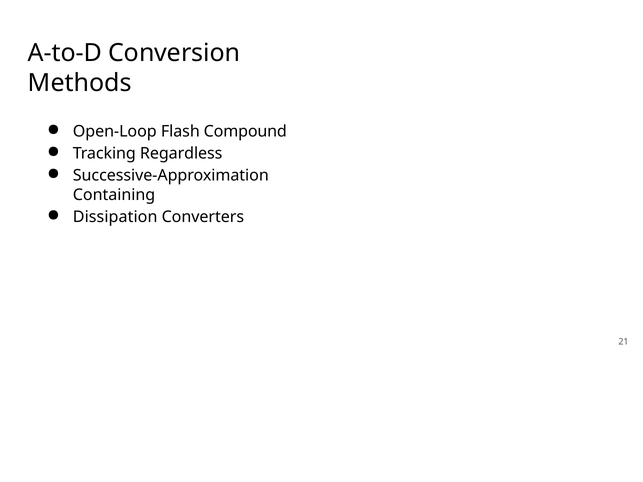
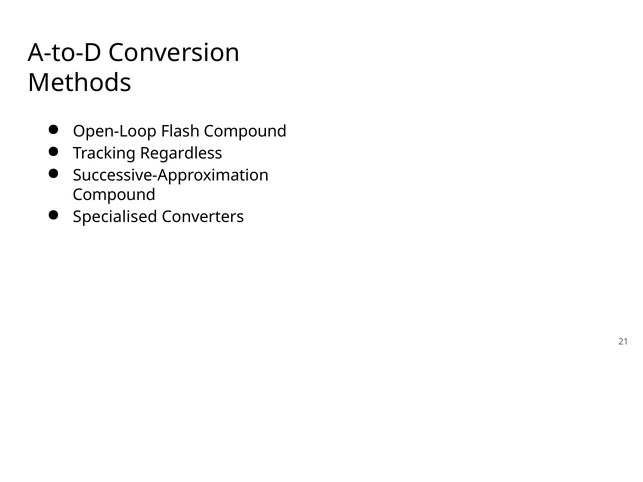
Containing at (114, 195): Containing -> Compound
Dissipation: Dissipation -> Specialised
